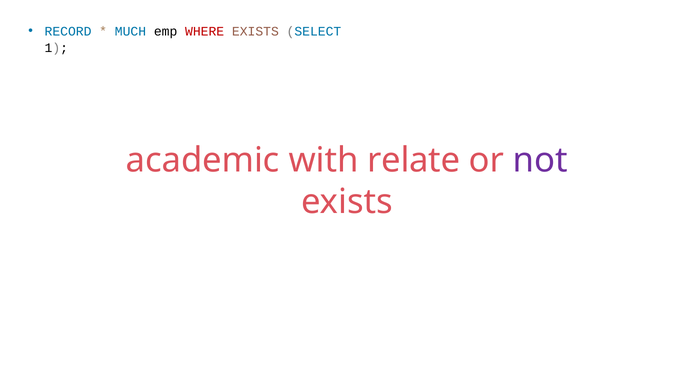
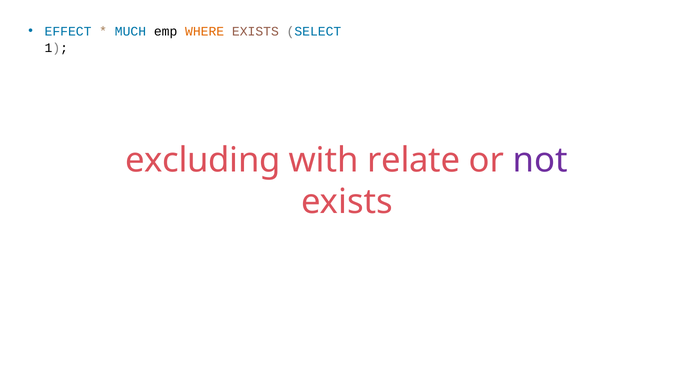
RECORD: RECORD -> EFFECT
WHERE colour: red -> orange
academic: academic -> excluding
